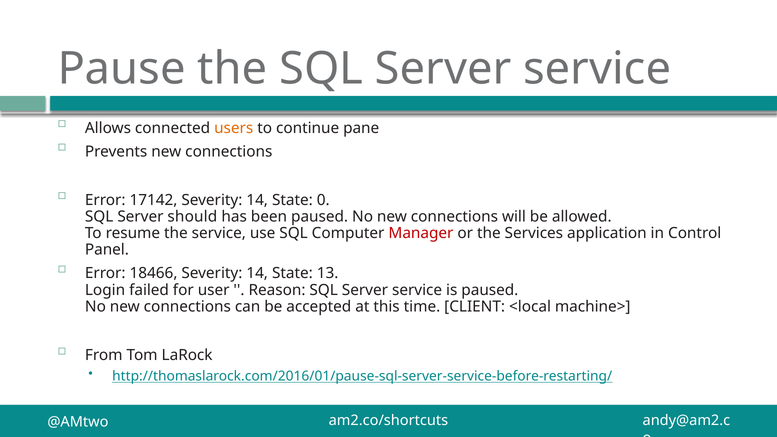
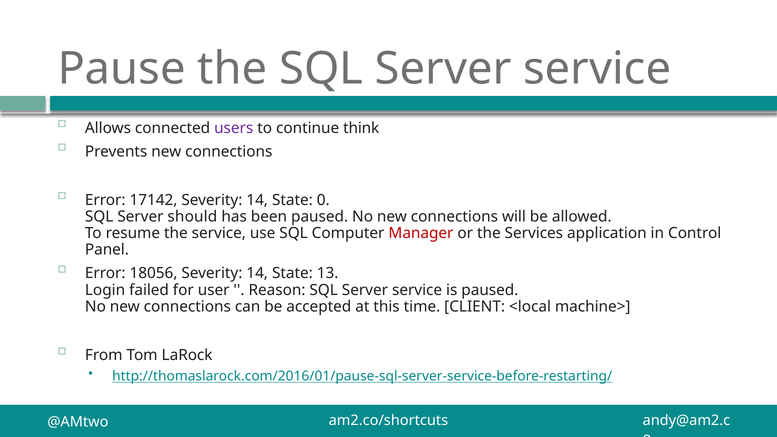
users colour: orange -> purple
pane: pane -> think
18466: 18466 -> 18056
